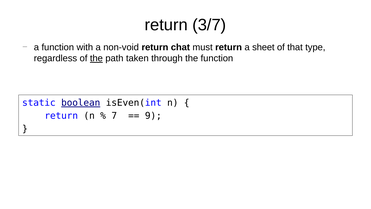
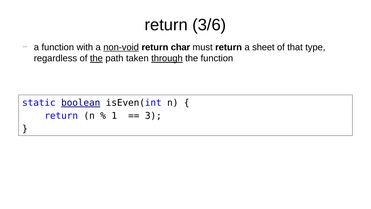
3/7: 3/7 -> 3/6
non-void underline: none -> present
chat: chat -> char
through underline: none -> present
7: 7 -> 1
9: 9 -> 3
